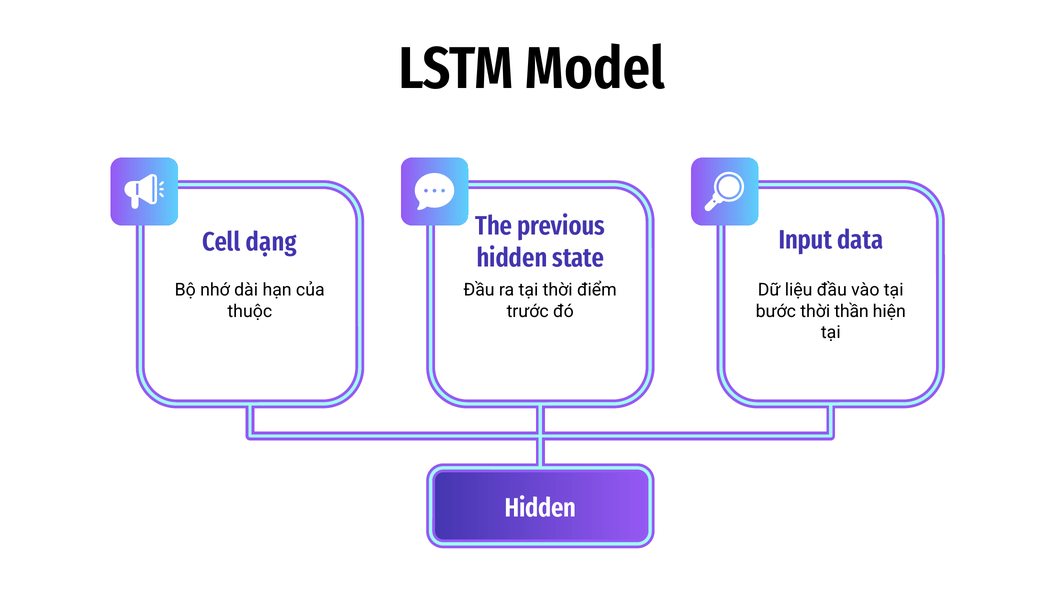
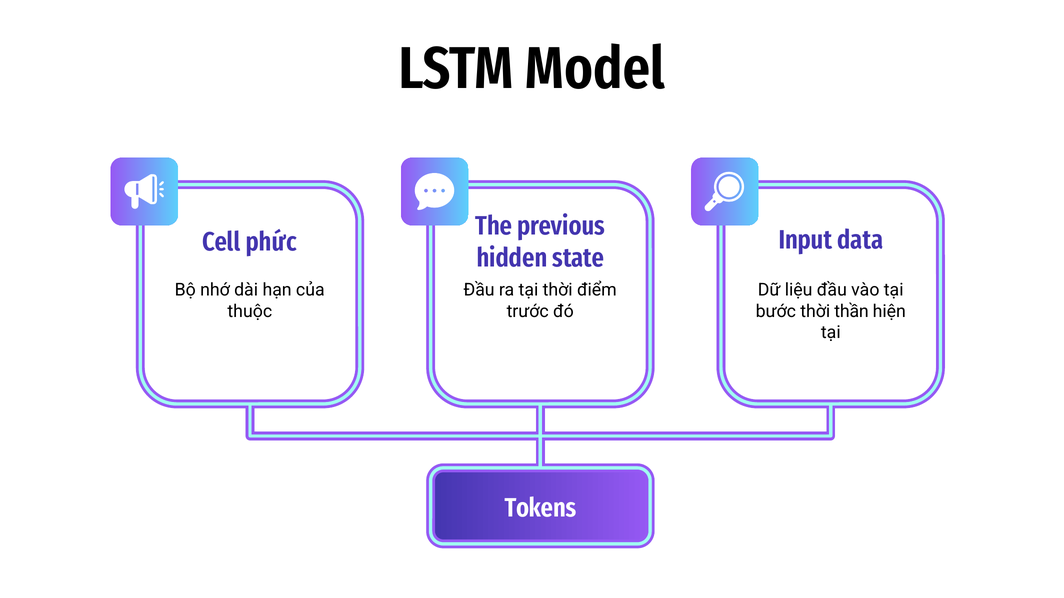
dạng: dạng -> phức
Hidden at (540, 508): Hidden -> Tokens
